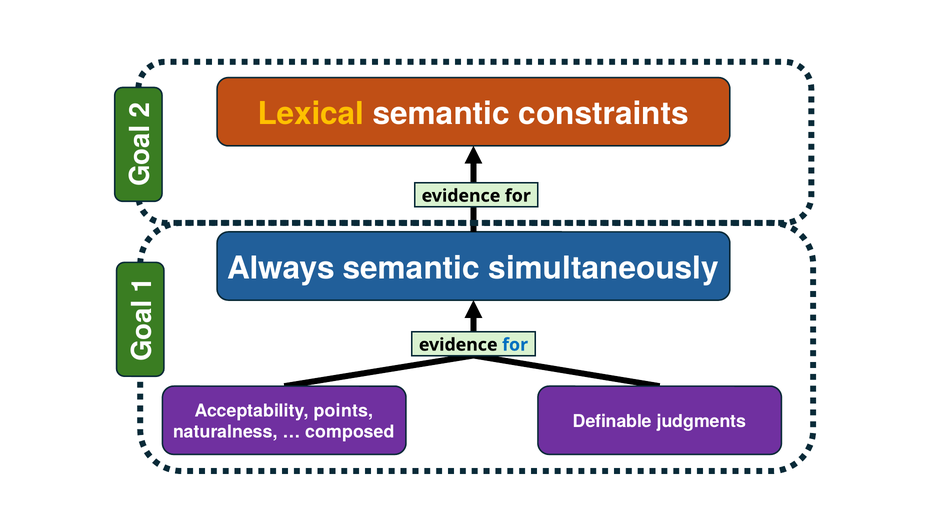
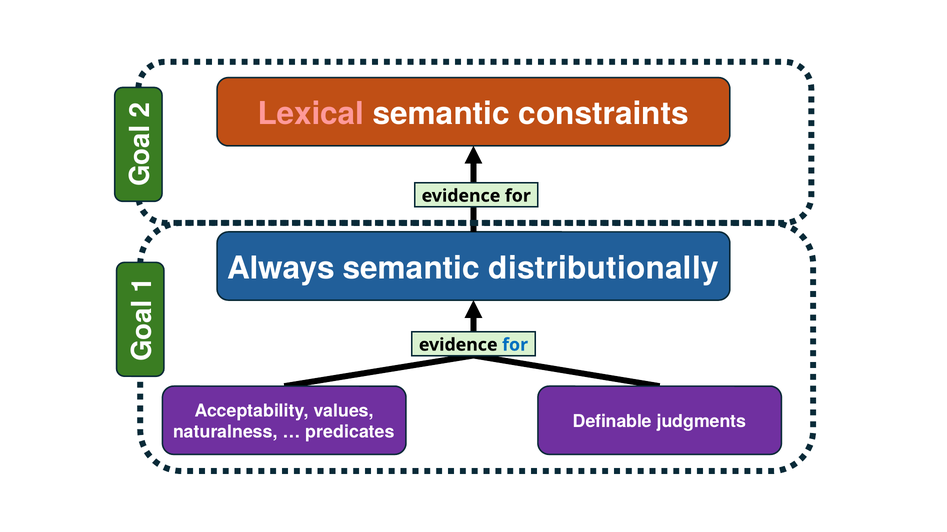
Lexical colour: yellow -> pink
simultaneously: simultaneously -> distributionally
points: points -> values
composed: composed -> predicates
